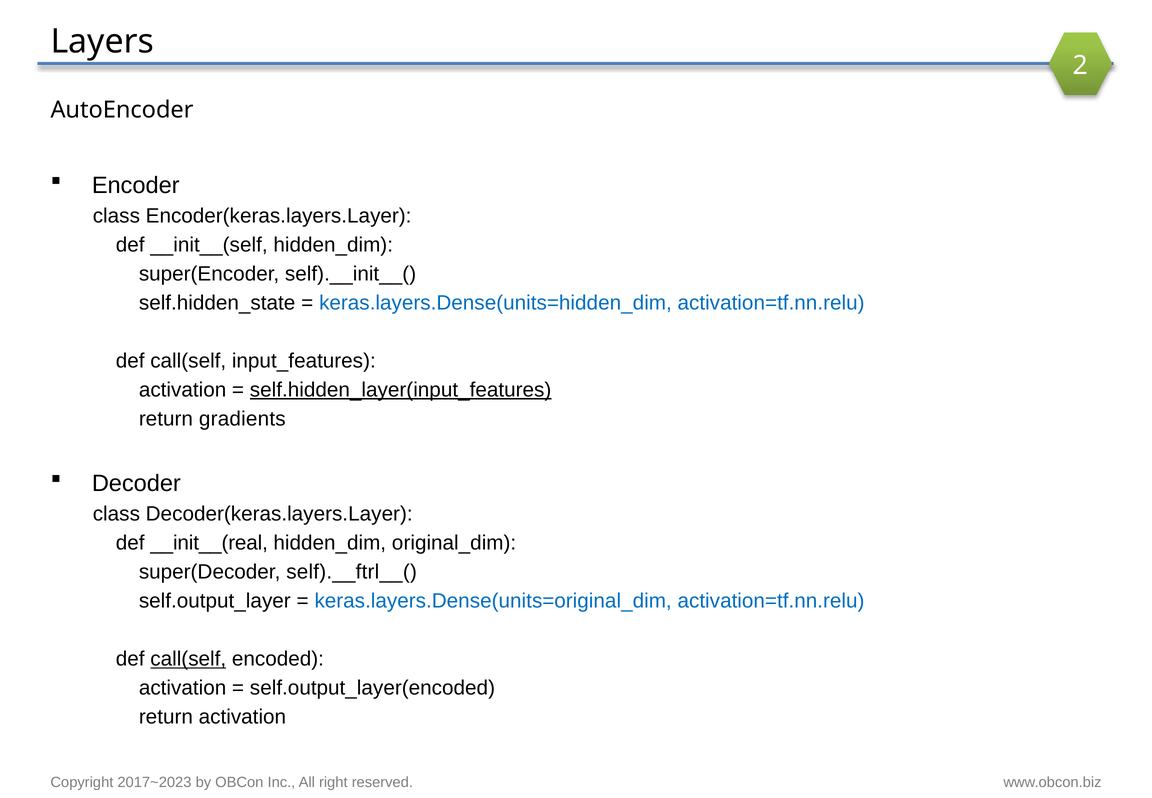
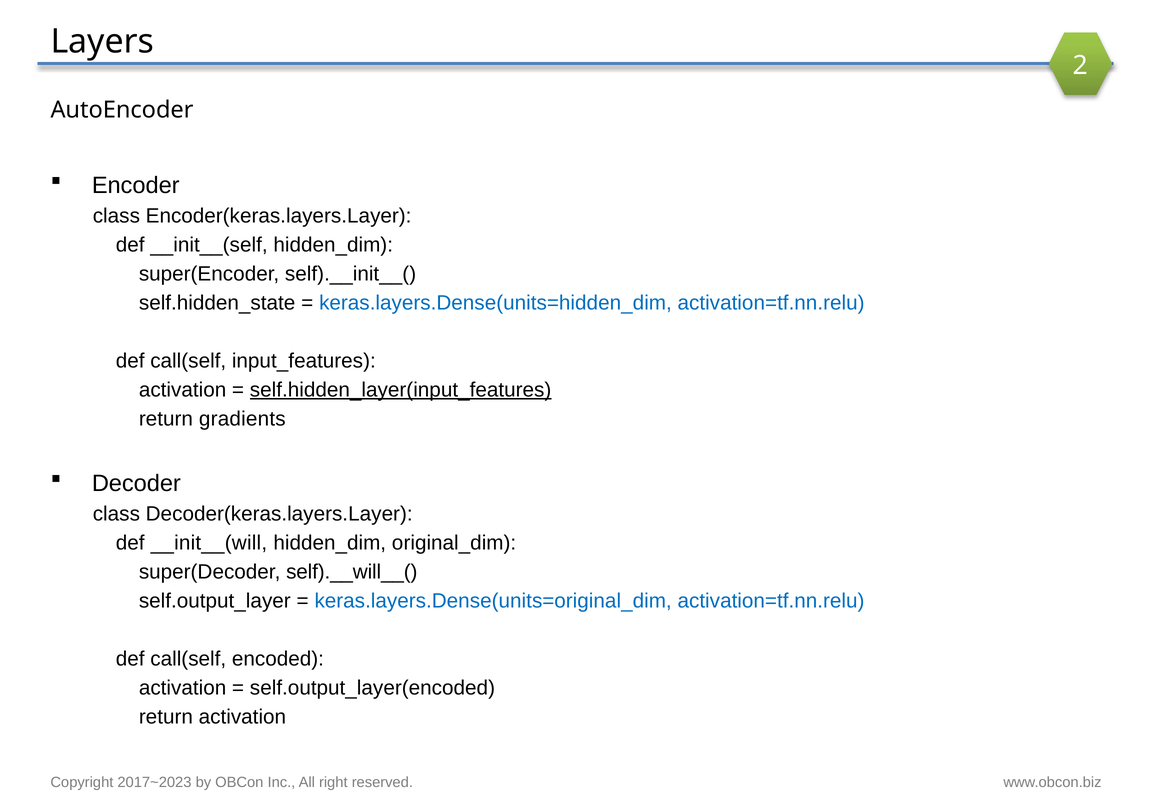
__init__(real: __init__(real -> __init__(will
self).__ftrl__(: self).__ftrl__( -> self).__will__(
call(self at (188, 659) underline: present -> none
